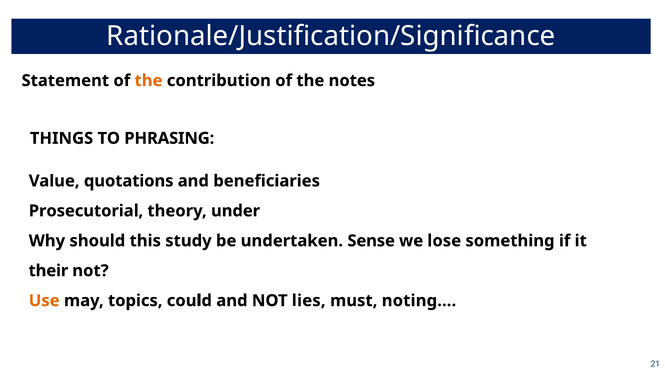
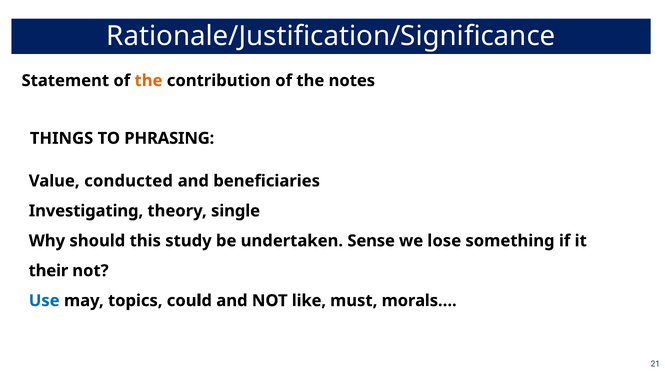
quotations: quotations -> conducted
Prosecutorial: Prosecutorial -> Investigating
under: under -> single
Use colour: orange -> blue
lies: lies -> like
noting…: noting… -> morals…
